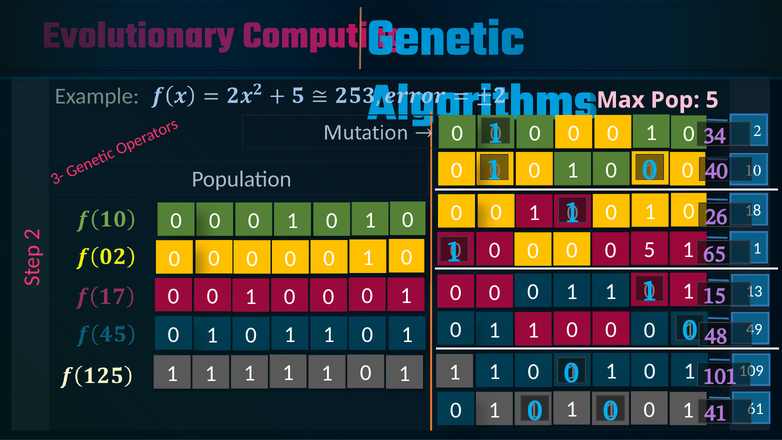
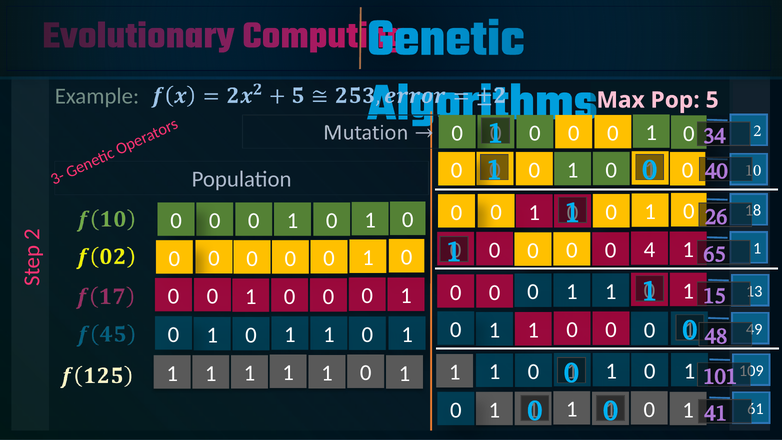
0 5: 5 -> 4
